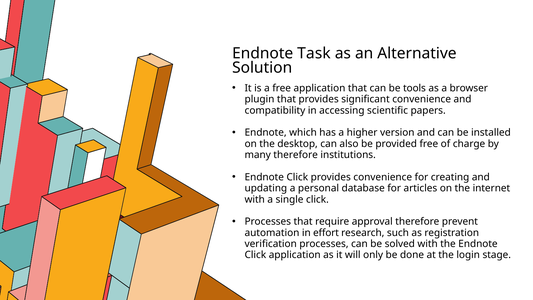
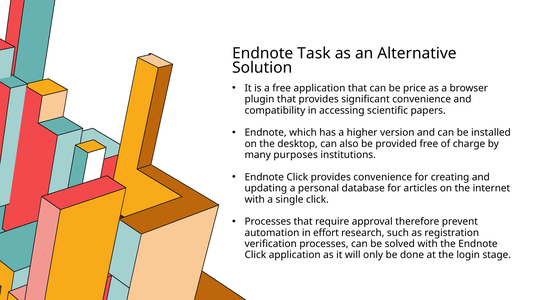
tools: tools -> price
many therefore: therefore -> purposes
